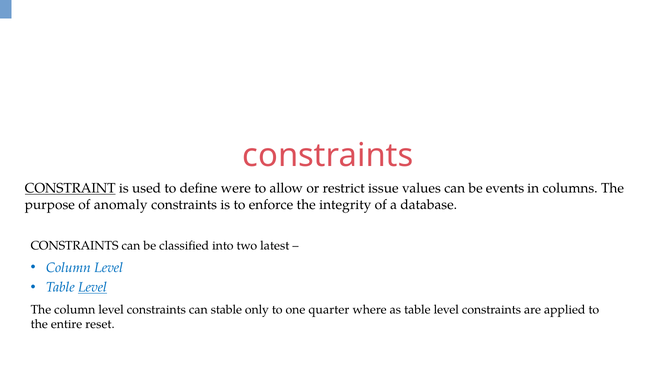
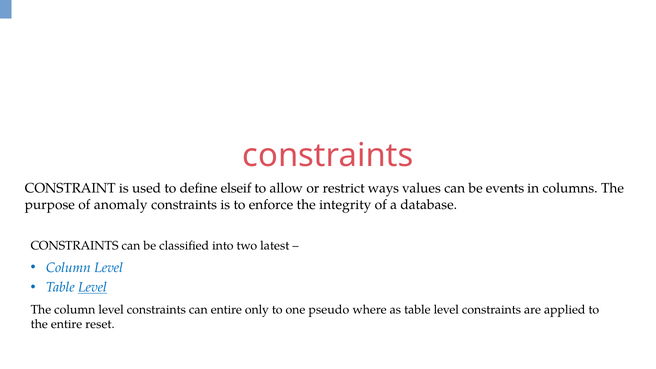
CONSTRAINT underline: present -> none
were: were -> elseif
issue: issue -> ways
can stable: stable -> entire
quarter: quarter -> pseudo
